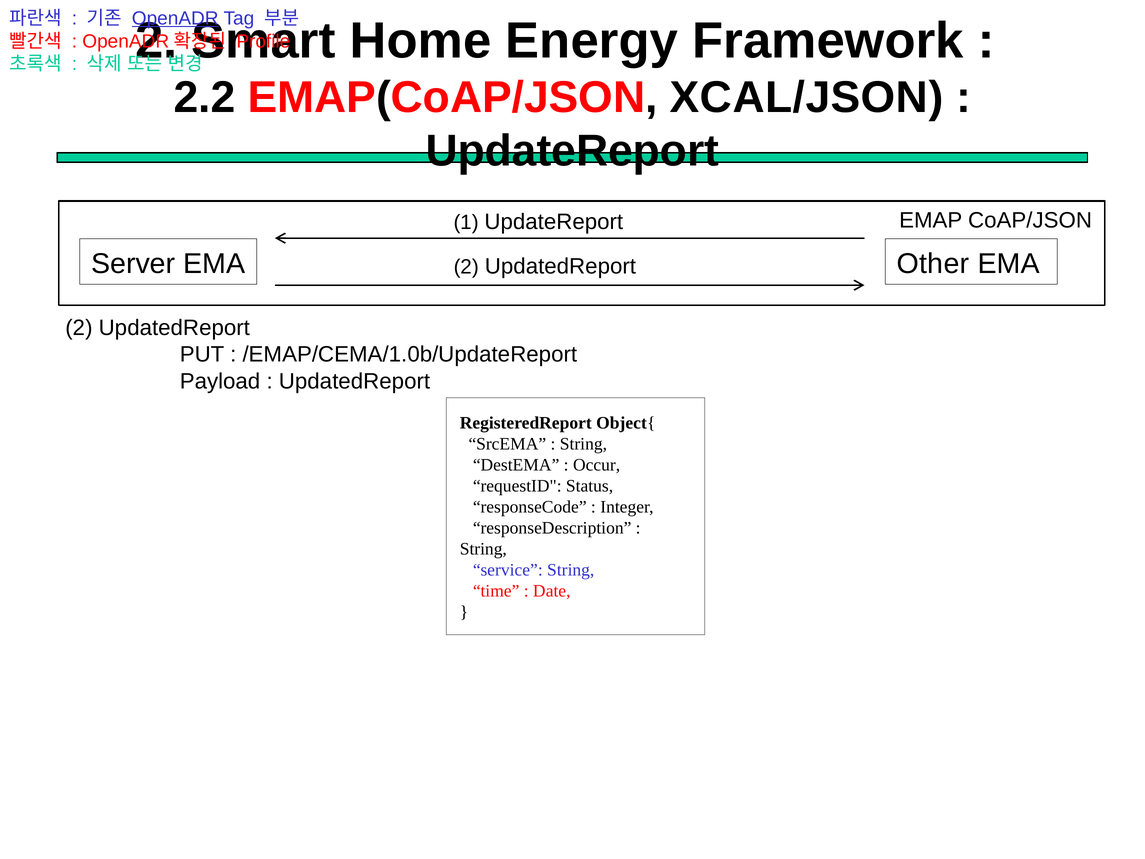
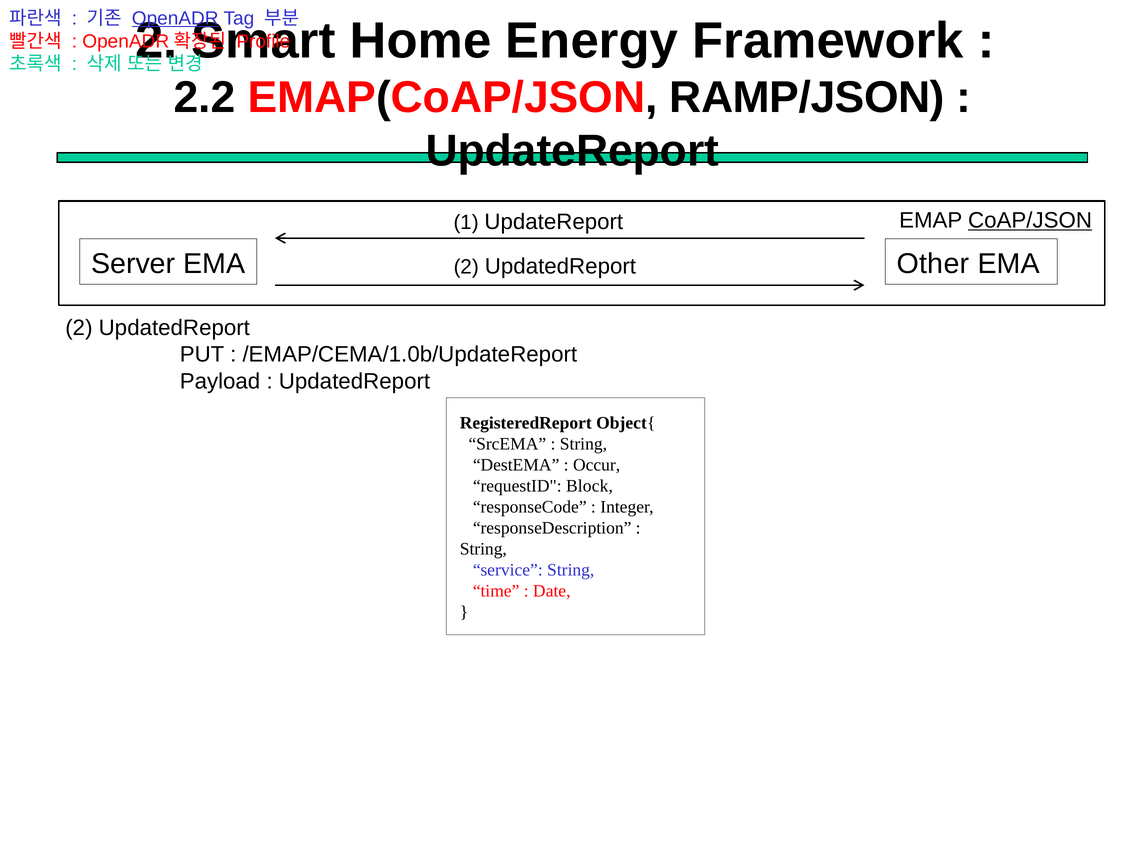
XCAL/JSON: XCAL/JSON -> RAMP/JSON
CoAP/JSON underline: none -> present
Status: Status -> Block
